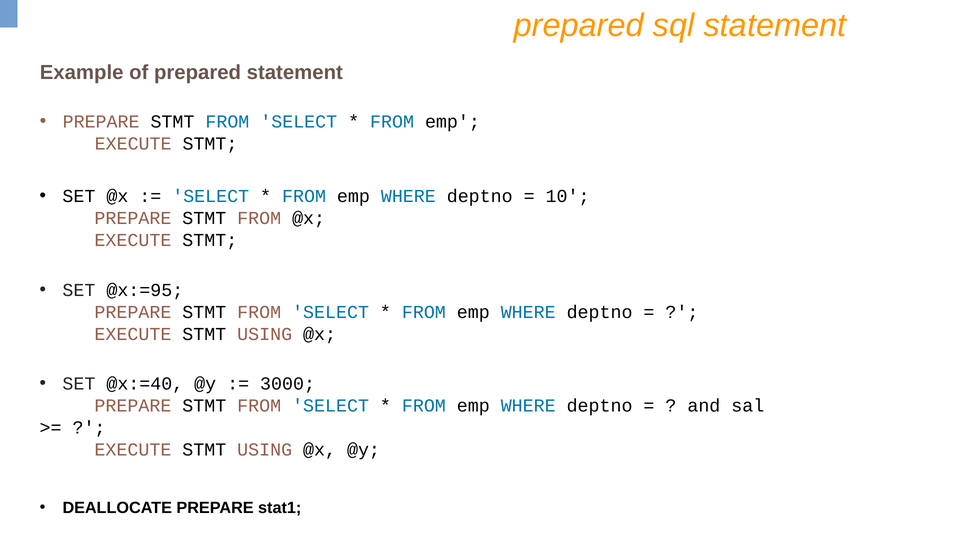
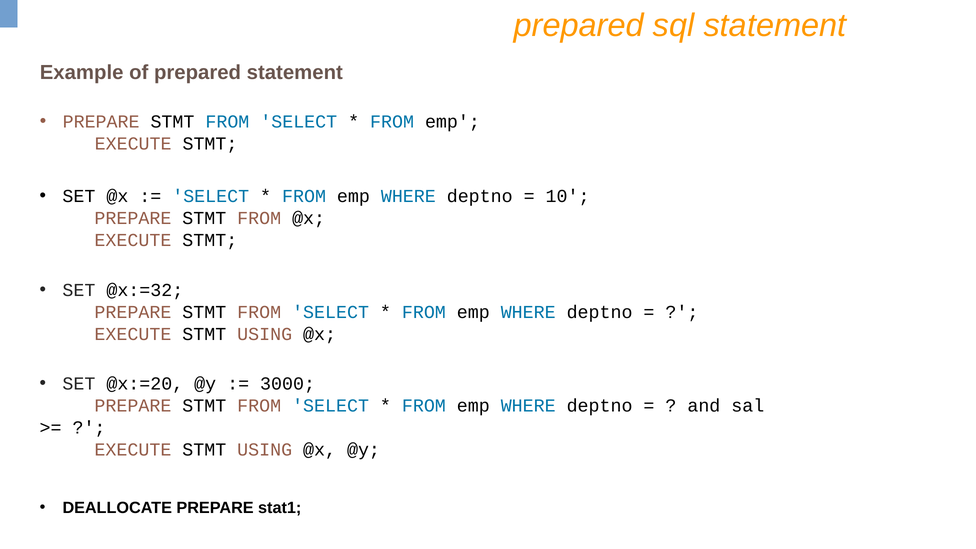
@x:=95: @x:=95 -> @x:=32
@x:=40: @x:=40 -> @x:=20
